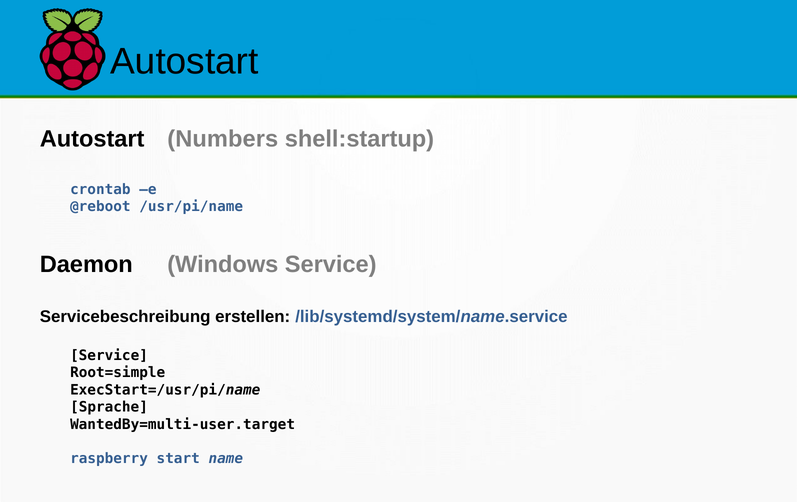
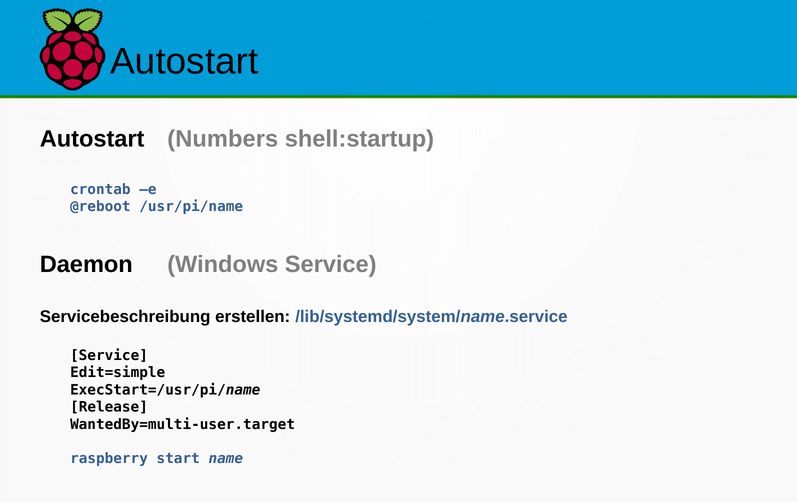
Root=simple: Root=simple -> Edit=simple
Sprache: Sprache -> Release
